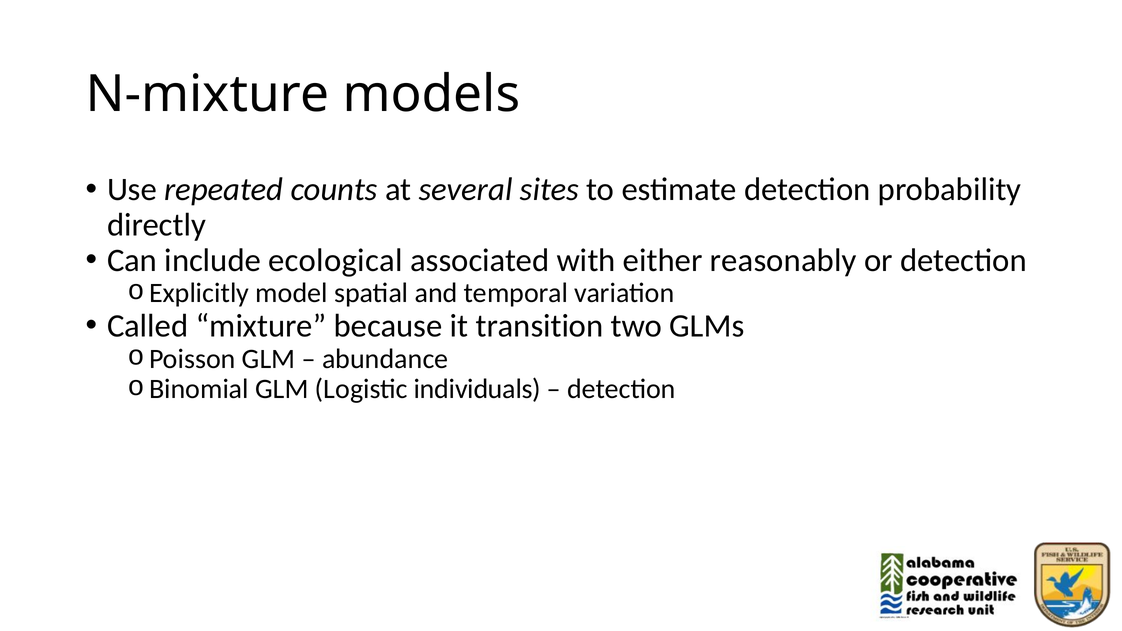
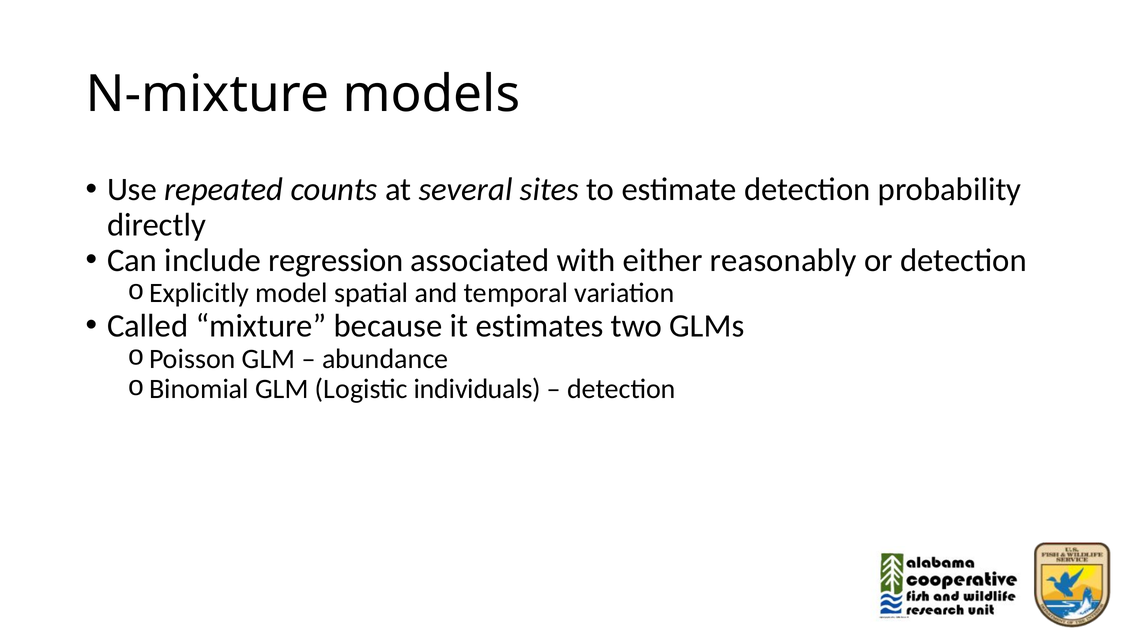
ecological: ecological -> regression
transition: transition -> estimates
